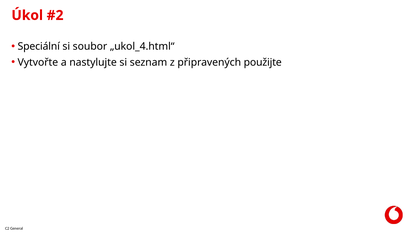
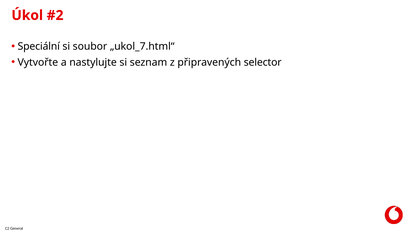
„ukol_4.html“: „ukol_4.html“ -> „ukol_7.html“
použijte: použijte -> selector
